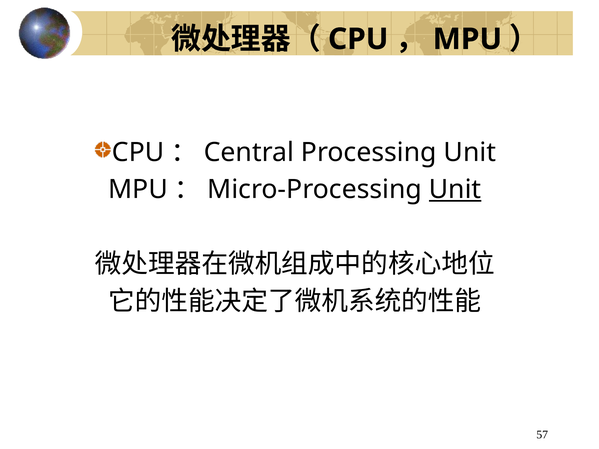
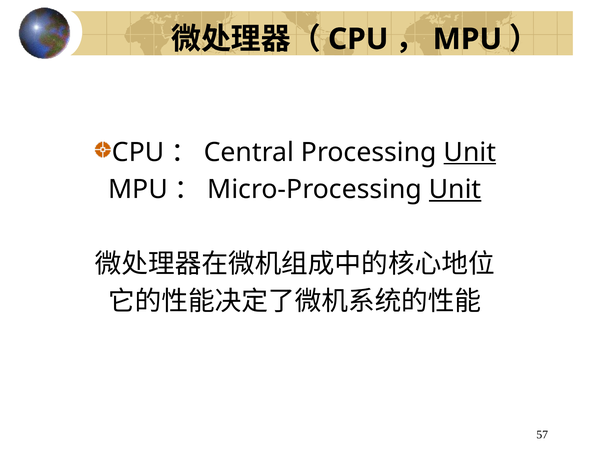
Unit at (470, 152) underline: none -> present
